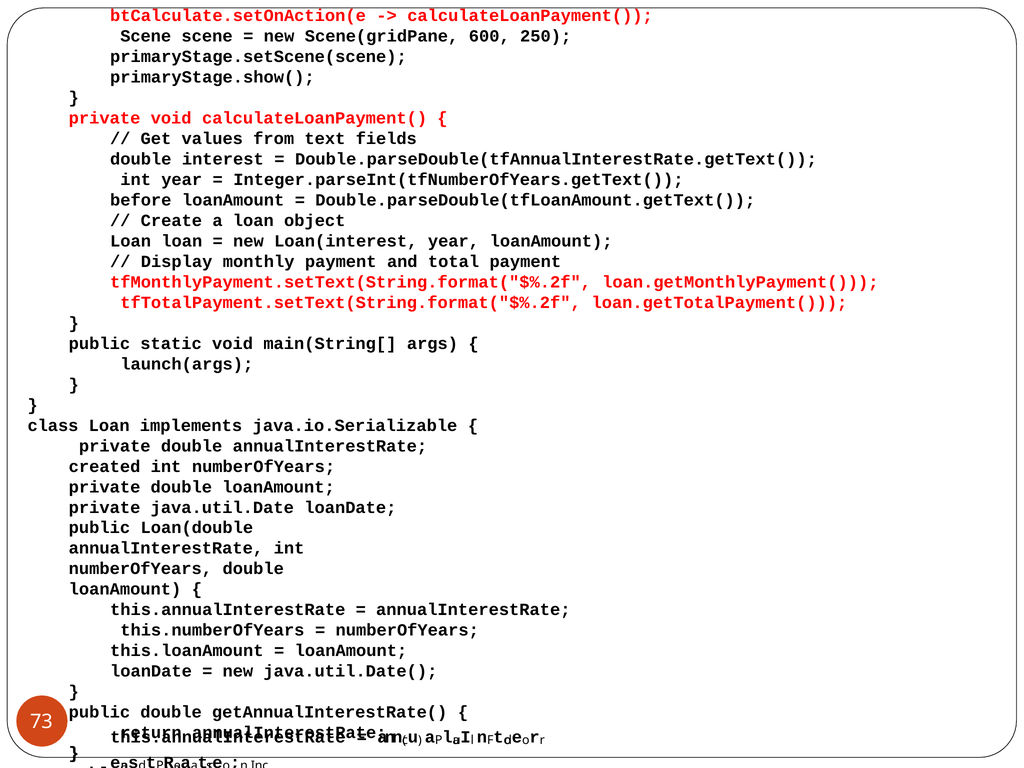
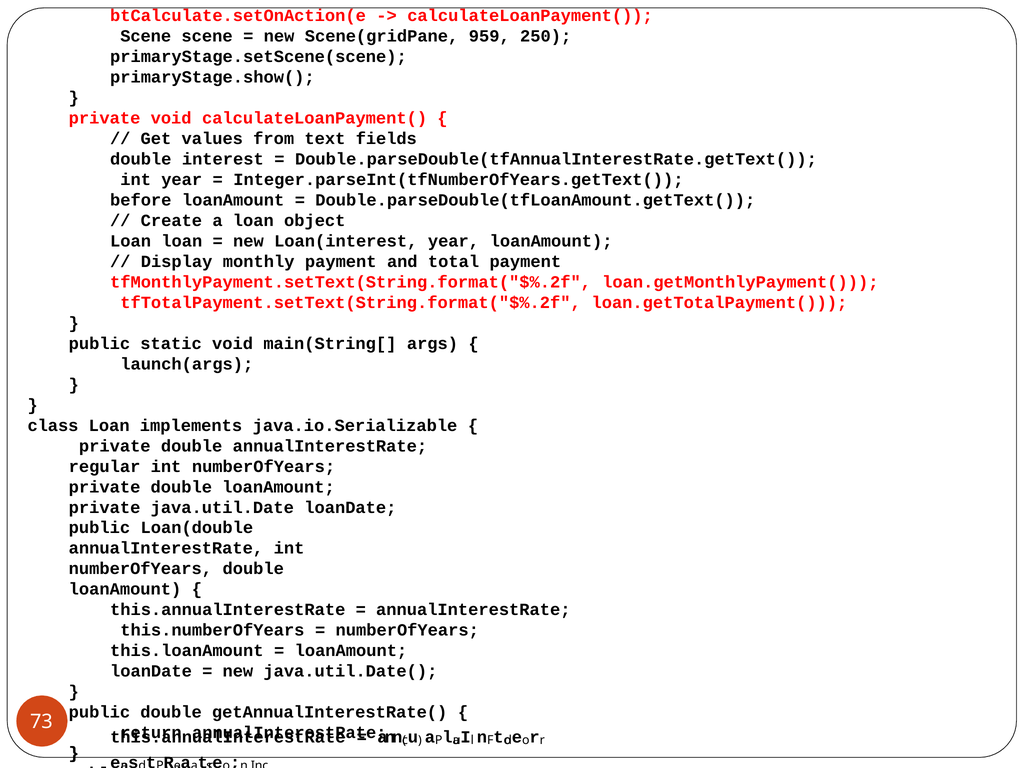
600: 600 -> 959
created: created -> regular
